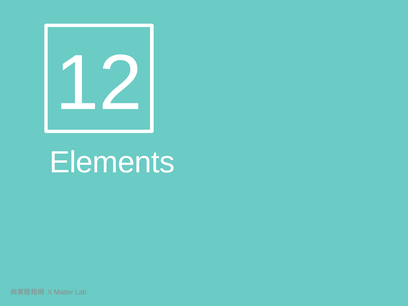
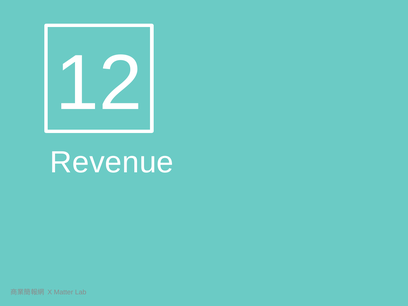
Elements: Elements -> Revenue
